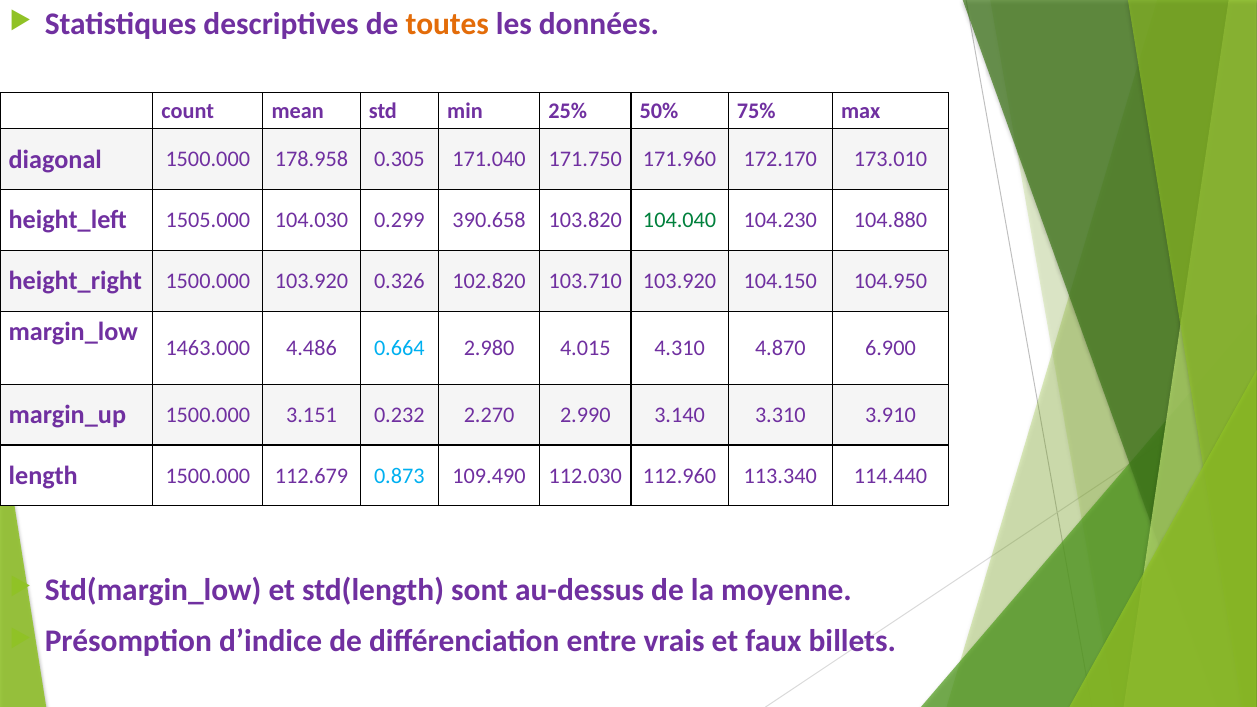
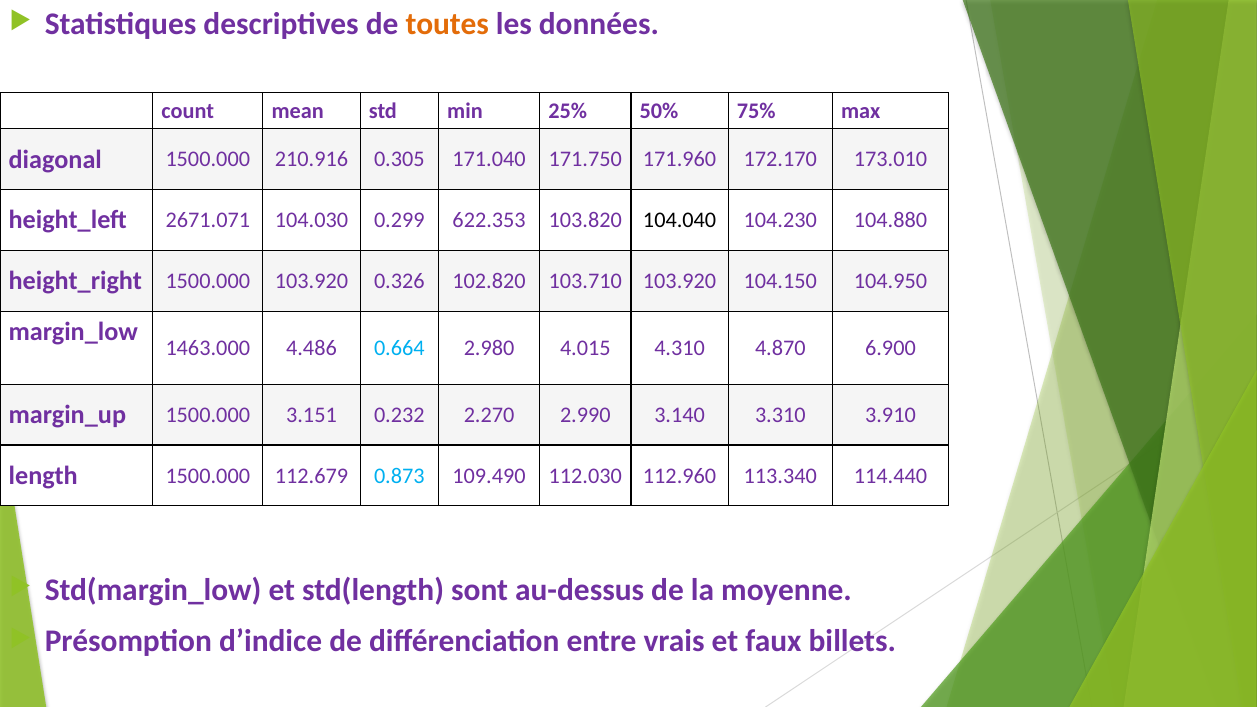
178.958: 178.958 -> 210.916
1505.000: 1505.000 -> 2671.071
390.658: 390.658 -> 622.353
104.040 colour: green -> black
